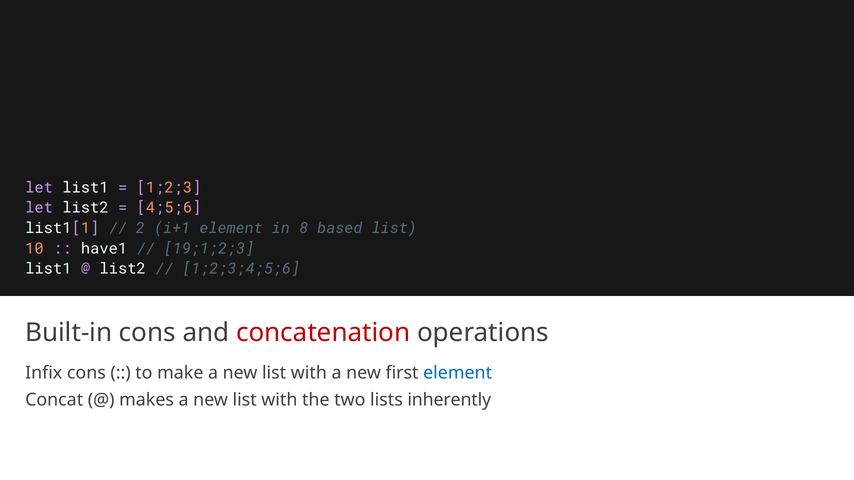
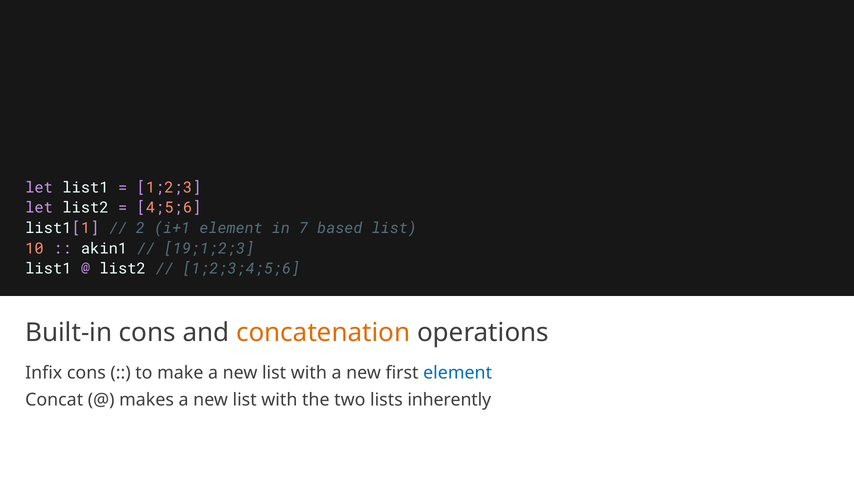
8: 8 -> 7
have1: have1 -> akin1
concatenation colour: red -> orange
